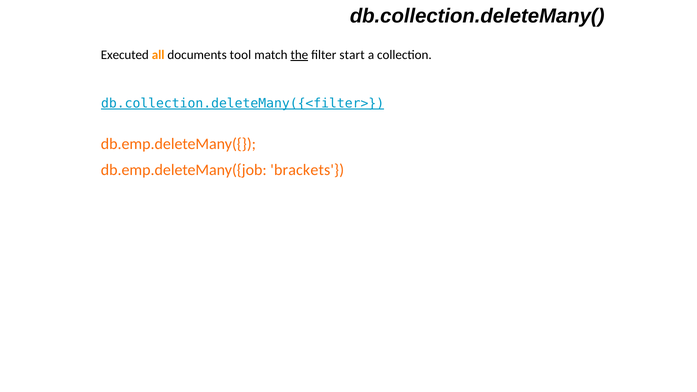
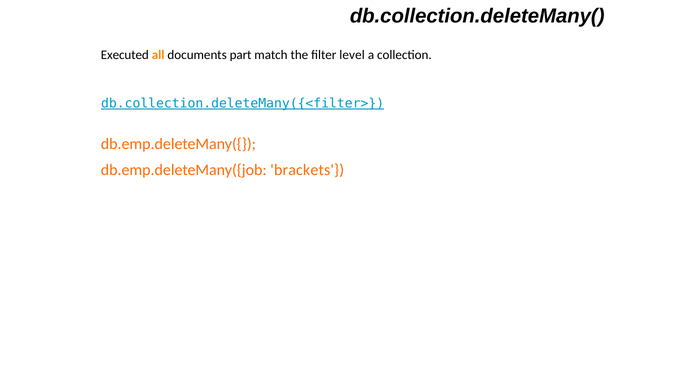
tool: tool -> part
the underline: present -> none
start: start -> level
